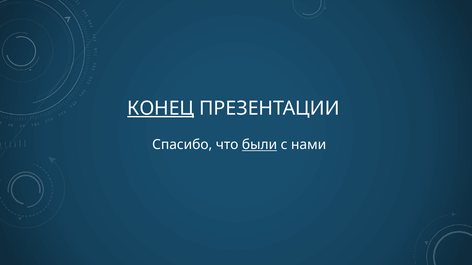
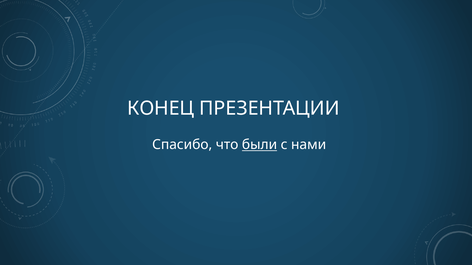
КОНЕЦ underline: present -> none
